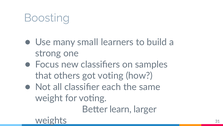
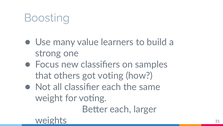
small: small -> value
Better learn: learn -> each
